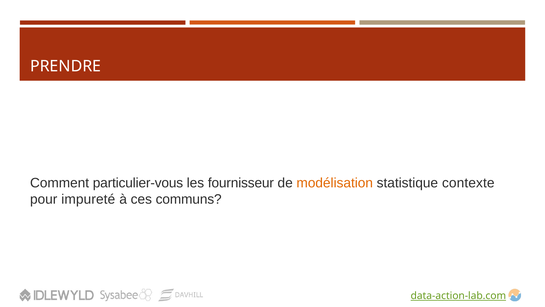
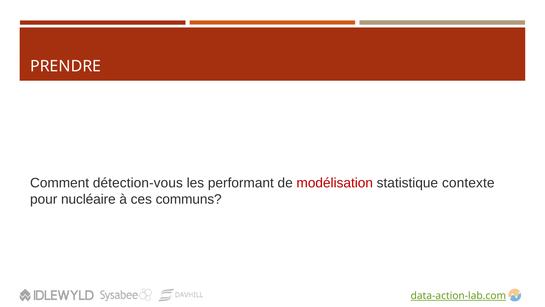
particulier-vous: particulier-vous -> détection-vous
fournisseur: fournisseur -> performant
modélisation colour: orange -> red
impureté: impureté -> nucléaire
